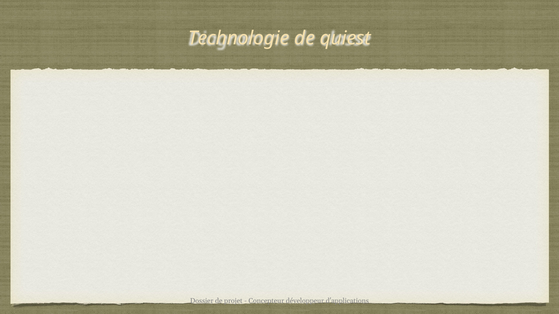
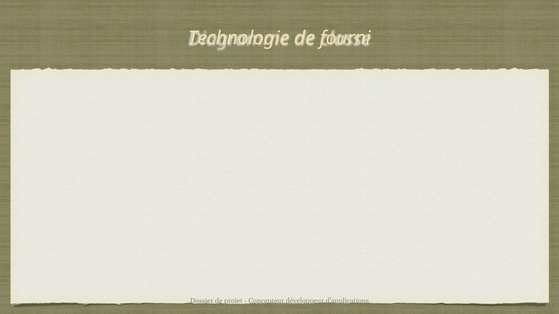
quiest: quiest -> fourni
